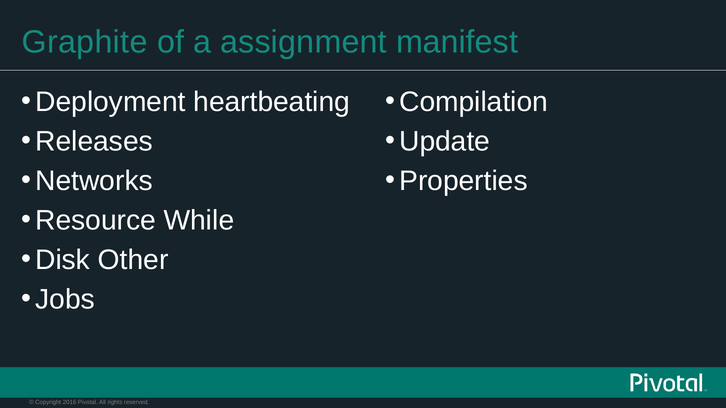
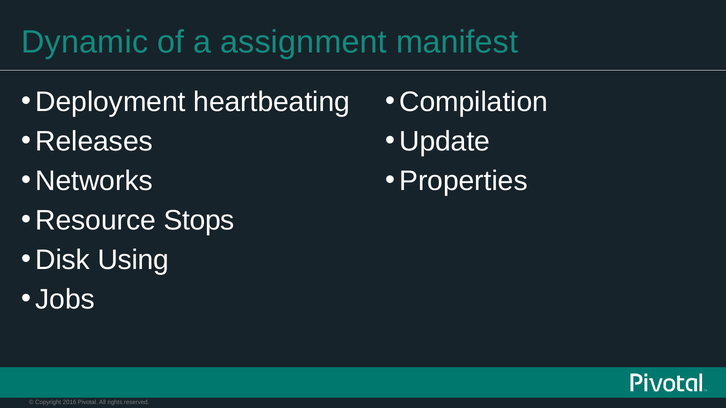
Graphite: Graphite -> Dynamic
While: While -> Stops
Other: Other -> Using
